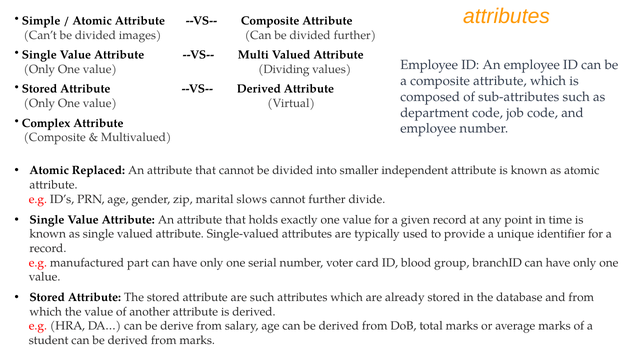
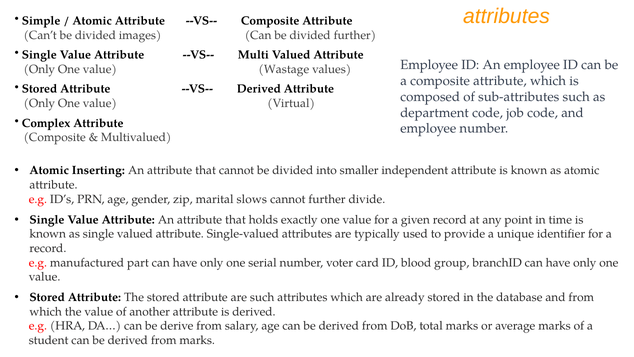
Dividing: Dividing -> Wastage
Replaced: Replaced -> Inserting
